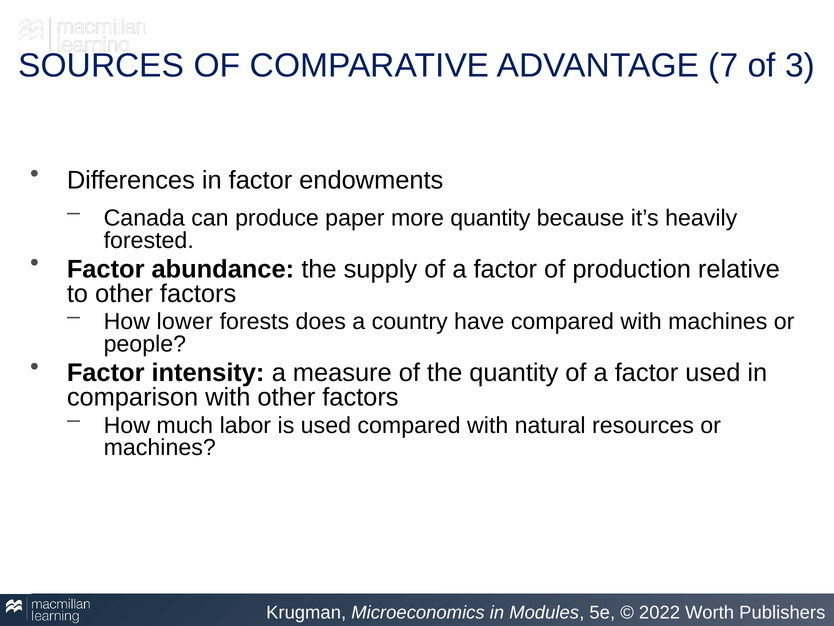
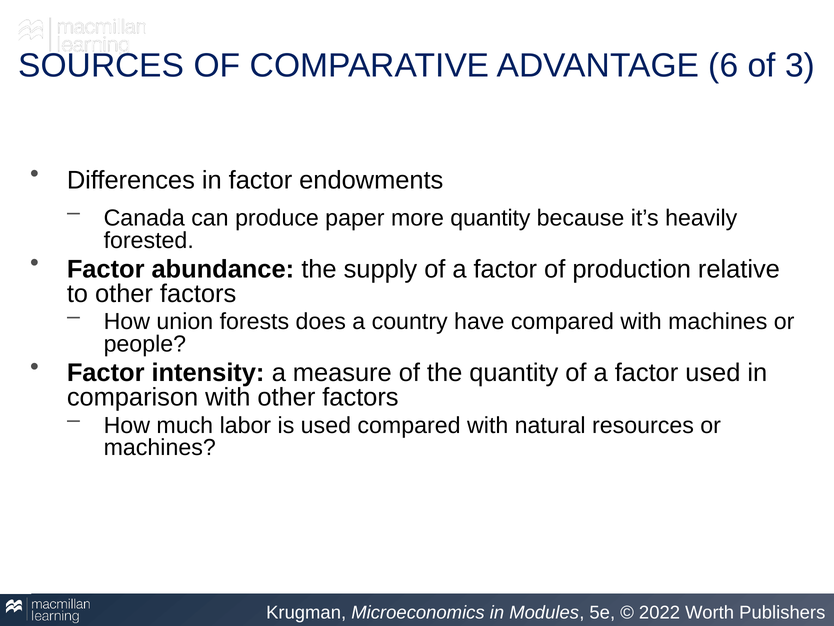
7: 7 -> 6
lower: lower -> union
